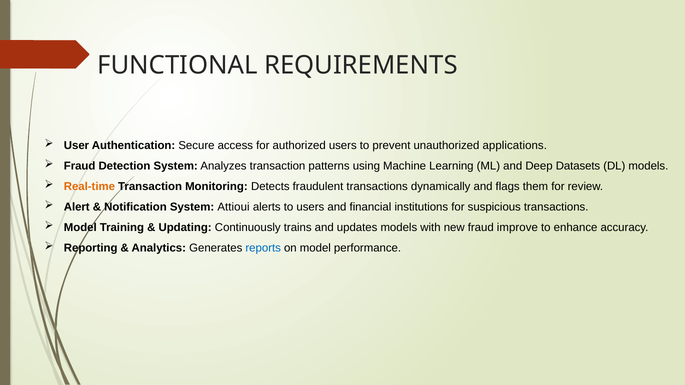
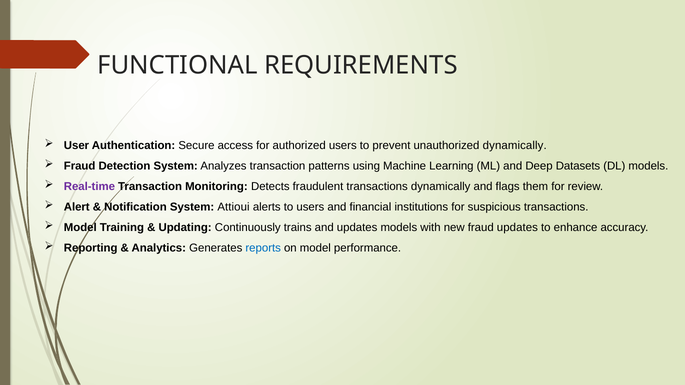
unauthorized applications: applications -> dynamically
Real-time colour: orange -> purple
fraud improve: improve -> updates
